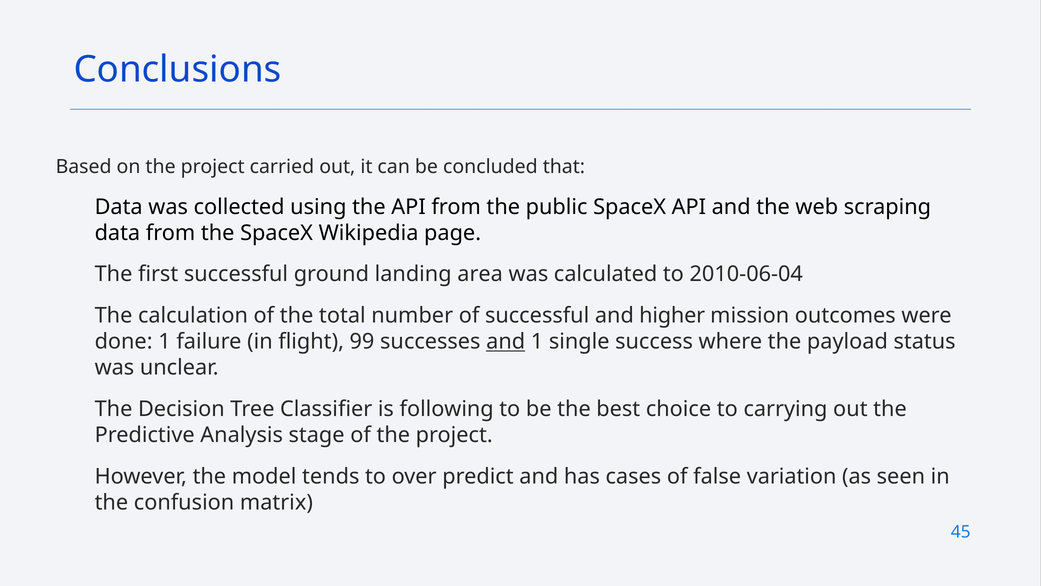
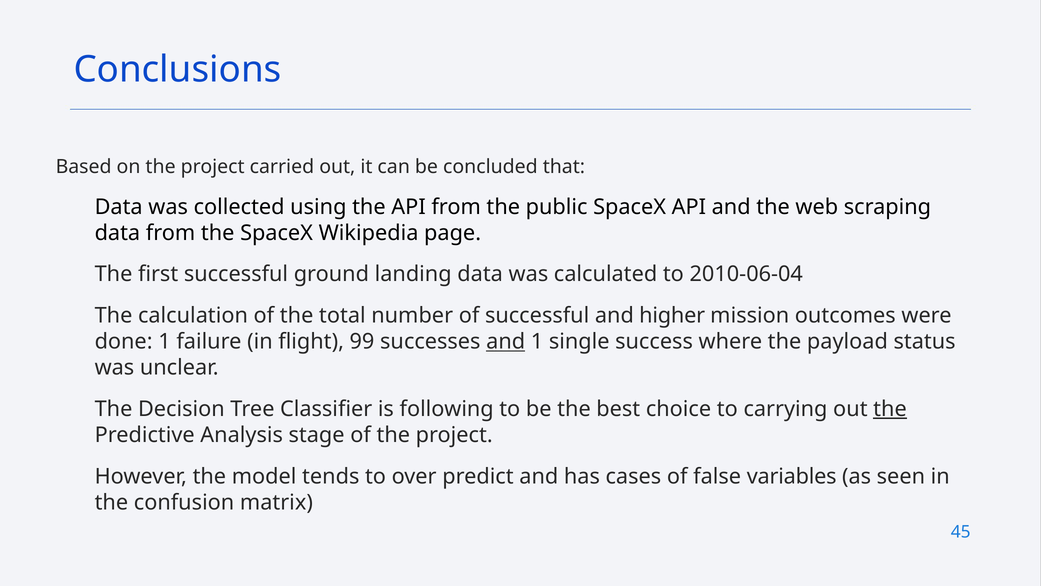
landing area: area -> data
the at (890, 409) underline: none -> present
variation: variation -> variables
